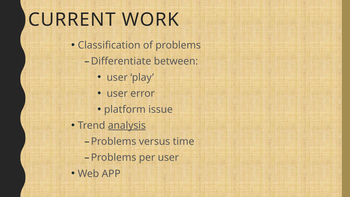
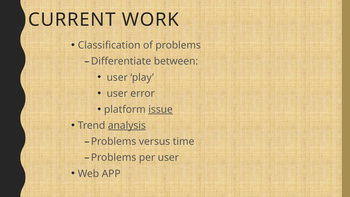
issue underline: none -> present
